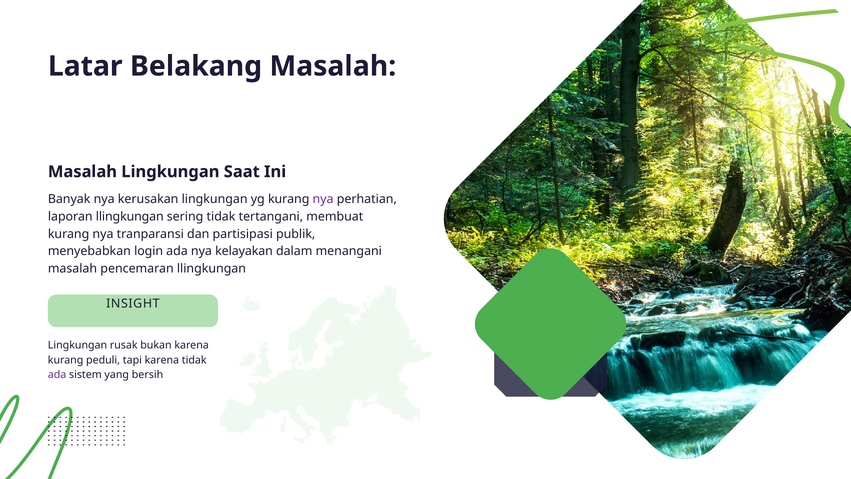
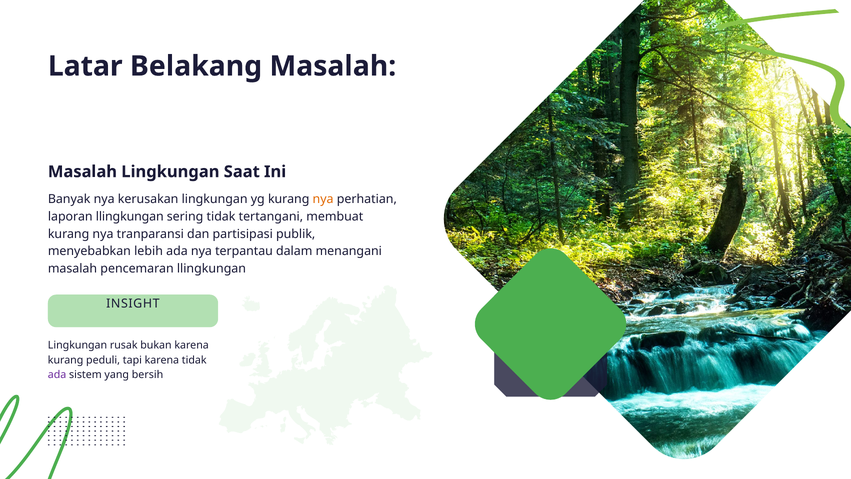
nya at (323, 199) colour: purple -> orange
login: login -> lebih
kelayakan: kelayakan -> terpantau
